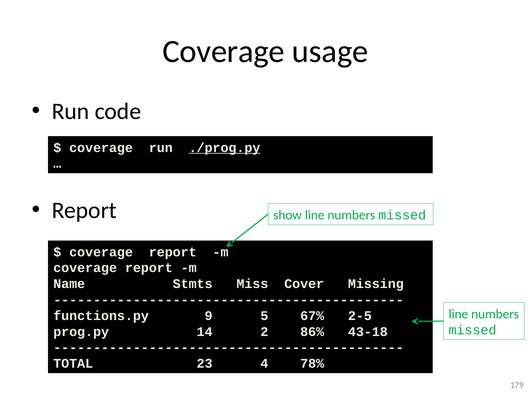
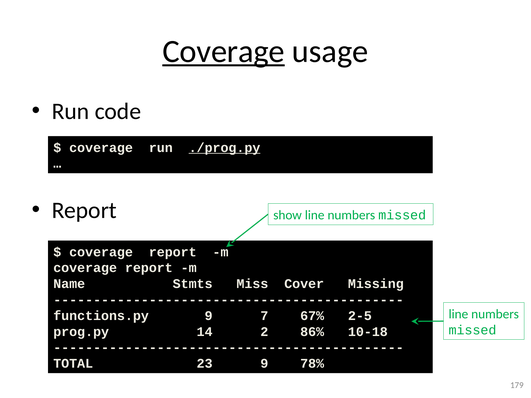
Coverage at (224, 51) underline: none -> present
5: 5 -> 7
43-18: 43-18 -> 10-18
23 4: 4 -> 9
